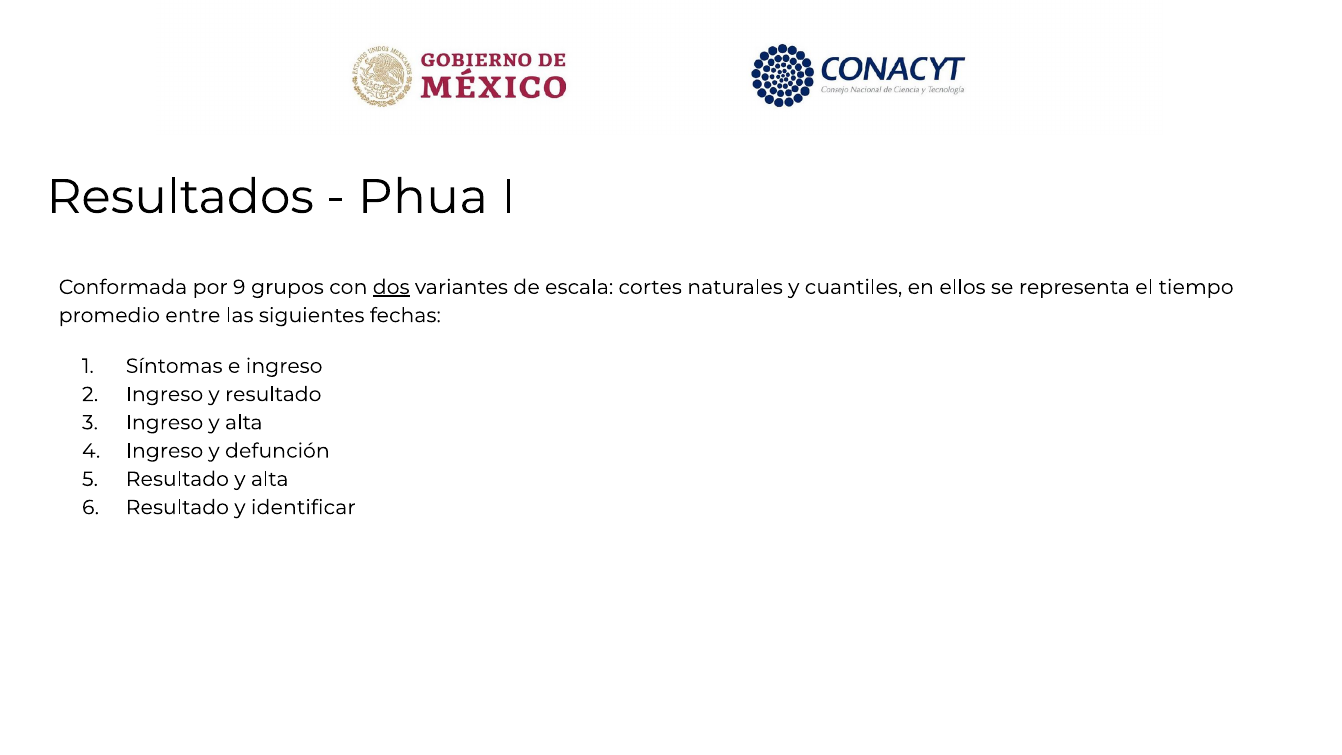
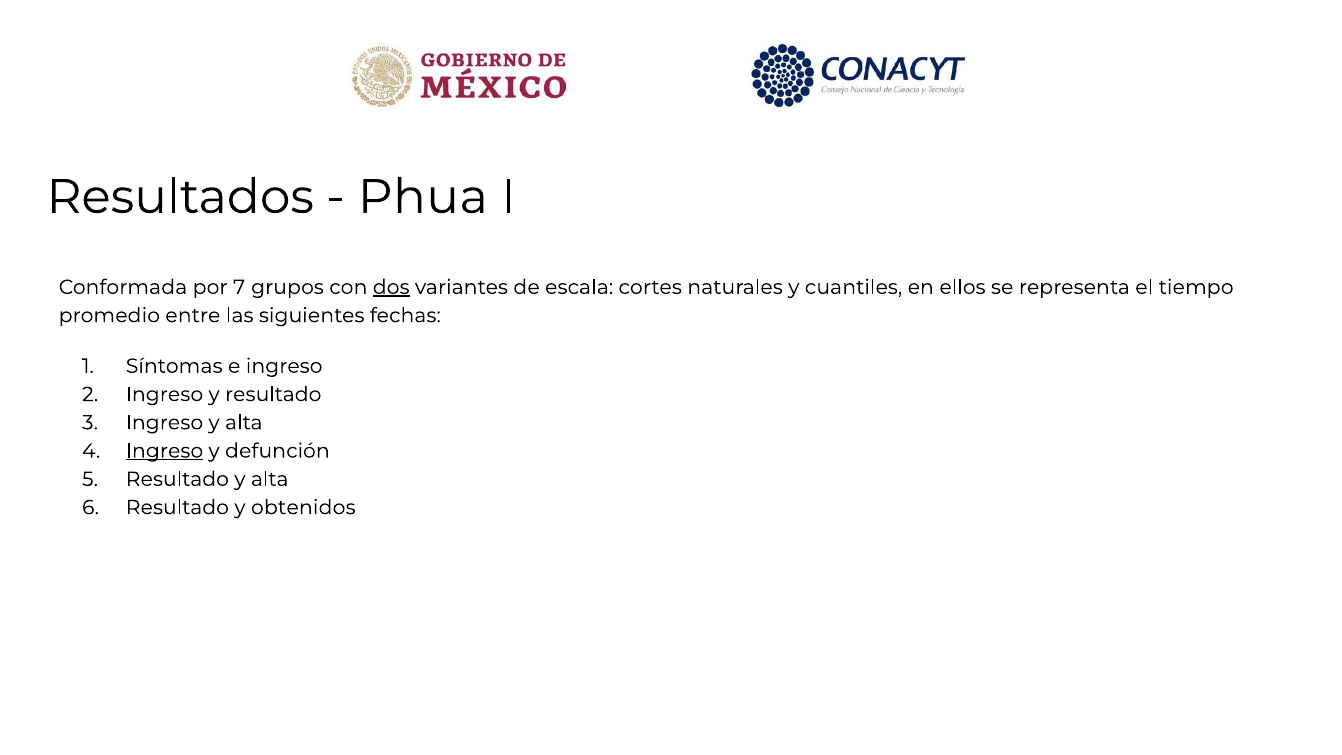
9: 9 -> 7
Ingreso at (165, 451) underline: none -> present
identificar: identificar -> obtenidos
